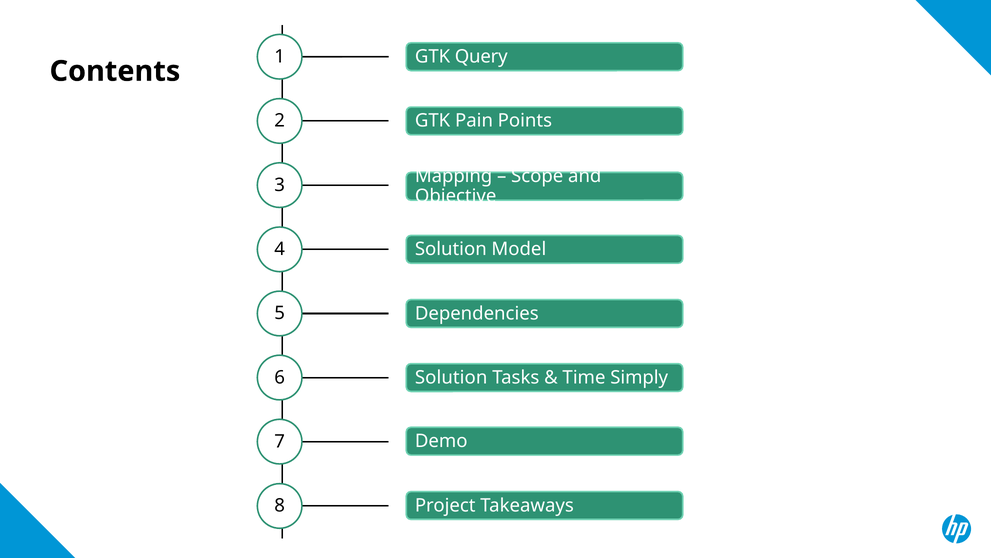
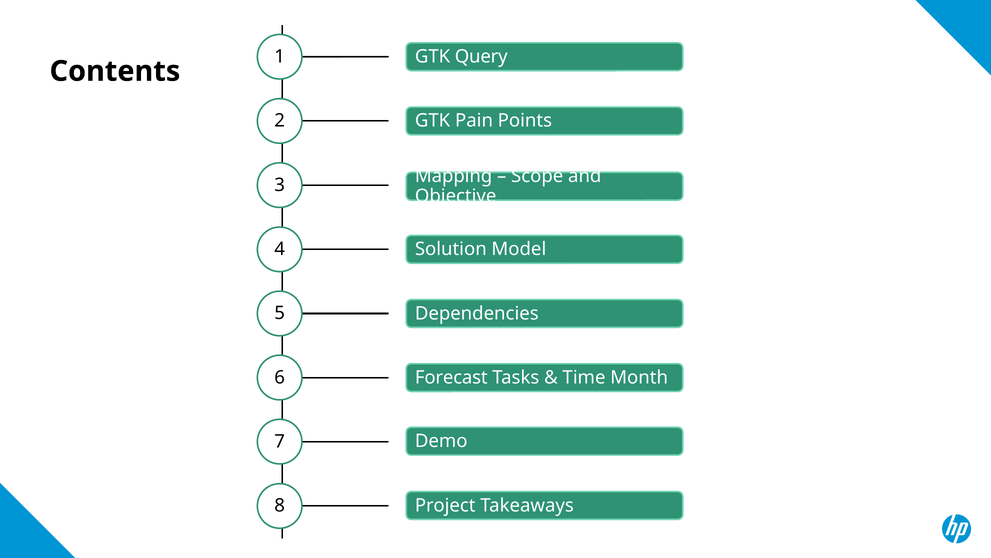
Solution at (451, 377): Solution -> Forecast
Simply: Simply -> Month
